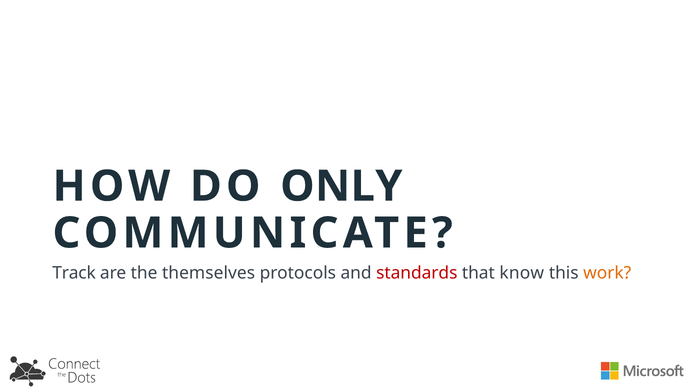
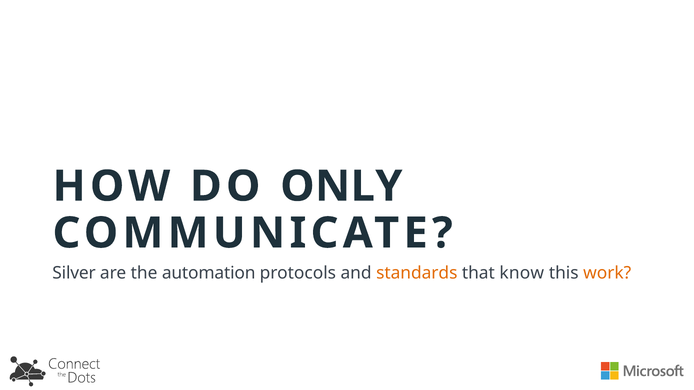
Track: Track -> Silver
themselves: themselves -> automation
standards colour: red -> orange
